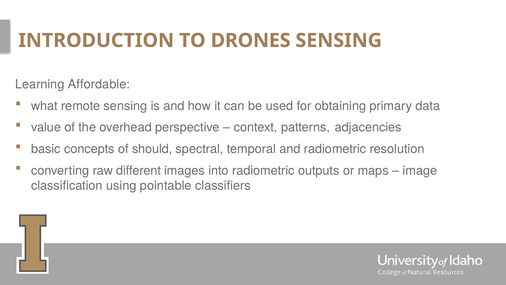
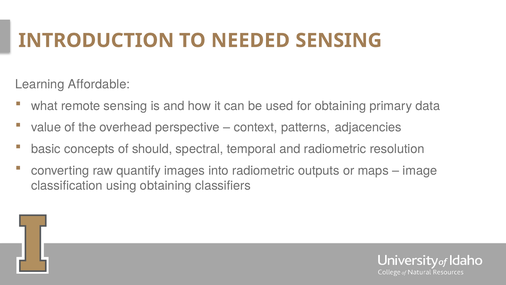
DRONES: DRONES -> NEEDED
different: different -> quantify
using pointable: pointable -> obtaining
